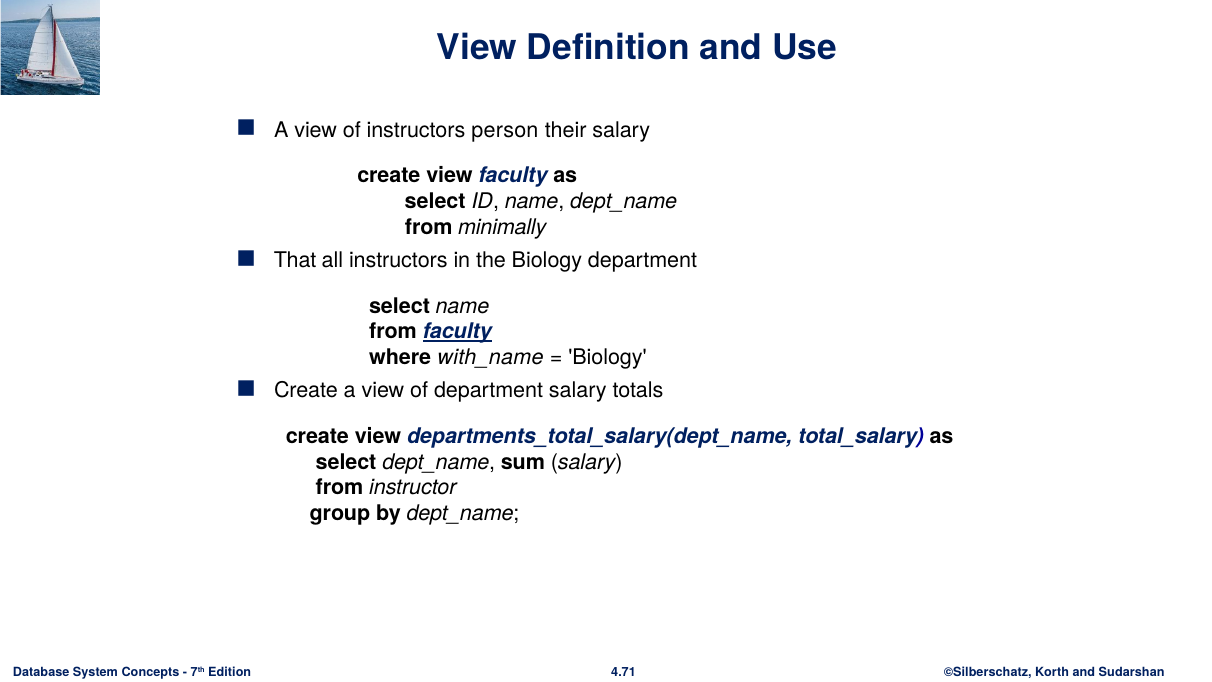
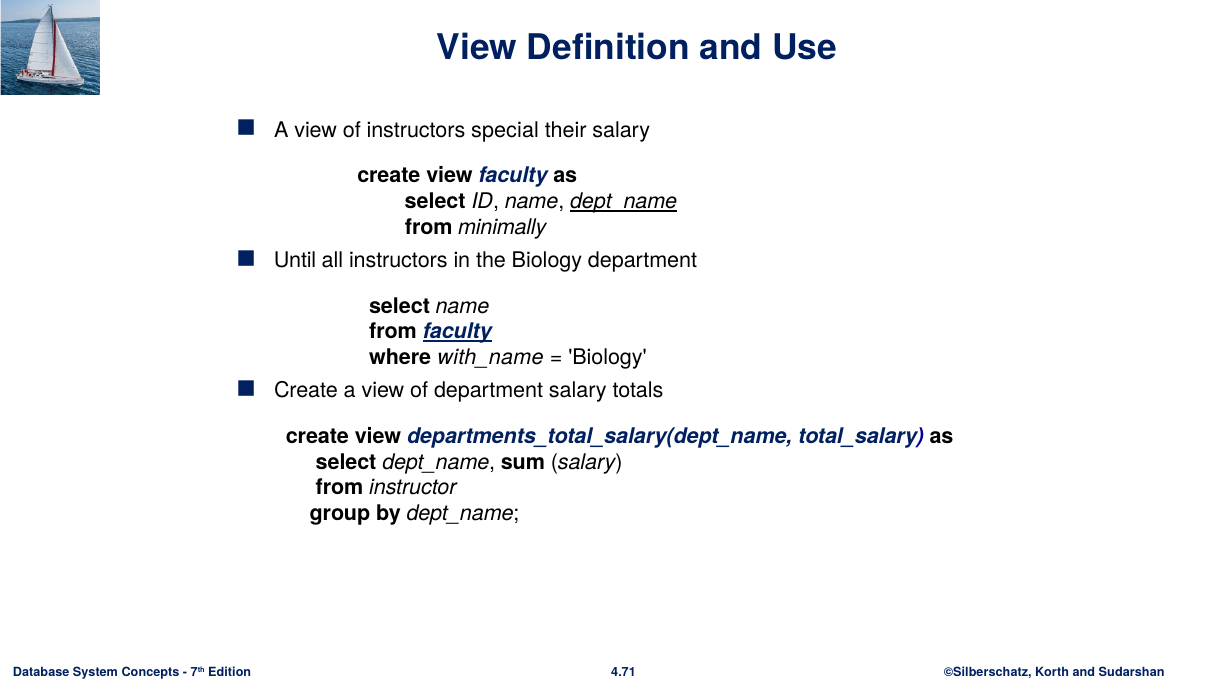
person: person -> special
dept_name at (624, 202) underline: none -> present
That: That -> Until
